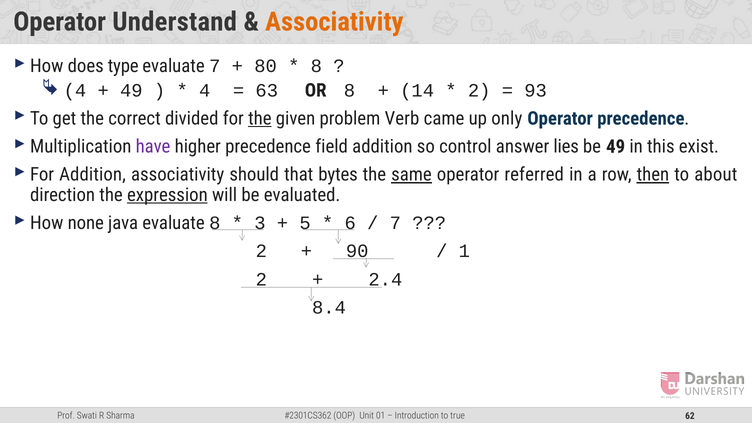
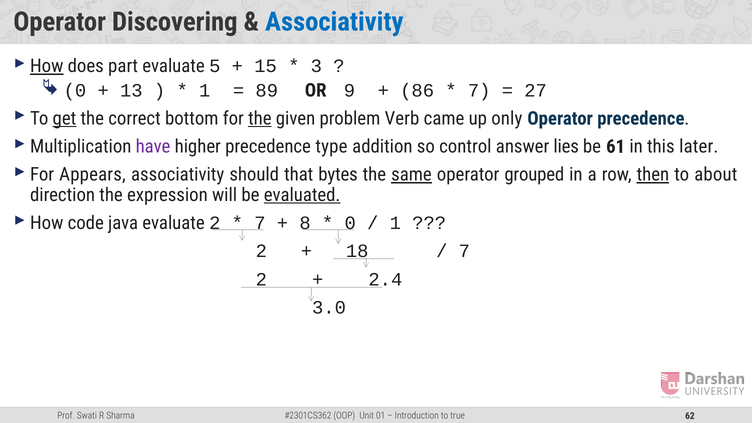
Understand: Understand -> Discovering
Associativity at (334, 22) colour: orange -> blue
How at (47, 66) underline: none -> present
type: type -> part
evaluate 7: 7 -> 5
80: 80 -> 15
8 at (316, 66): 8 -> 3
4 at (75, 90): 4 -> 0
49 at (131, 90): 49 -> 13
4 at (205, 90): 4 -> 1
63: 63 -> 89
OR 8: 8 -> 9
14: 14 -> 86
2 at (479, 90): 2 -> 7
93: 93 -> 27
get underline: none -> present
divided: divided -> bottom
field: field -> type
be 49: 49 -> 61
exist: exist -> later
For Addition: Addition -> Appears
referred: referred -> grouped
expression underline: present -> none
evaluated underline: none -> present
none: none -> code
evaluate 8: 8 -> 2
3 at (260, 223): 3 -> 7
5: 5 -> 8
6 at (350, 223): 6 -> 0
7 at (395, 223): 7 -> 1
90: 90 -> 18
1 at (464, 251): 1 -> 7
8.4: 8.4 -> 3.0
